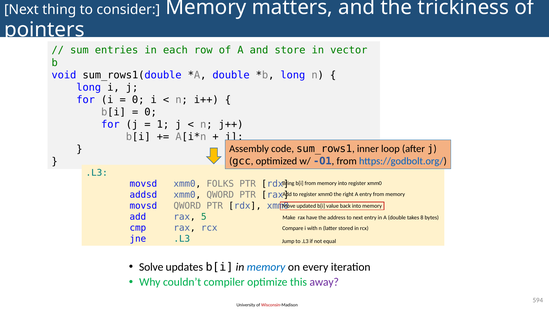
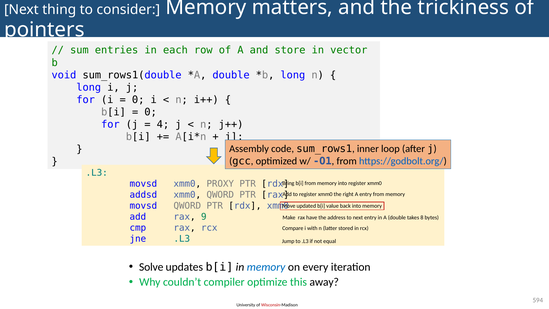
1: 1 -> 4
FOLKS: FOLKS -> PROXY
5: 5 -> 9
away colour: purple -> black
